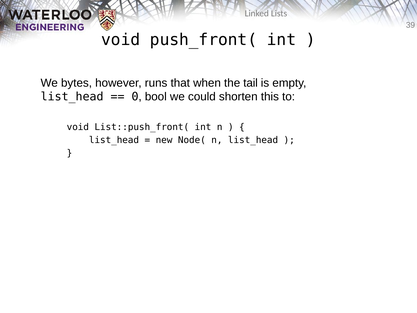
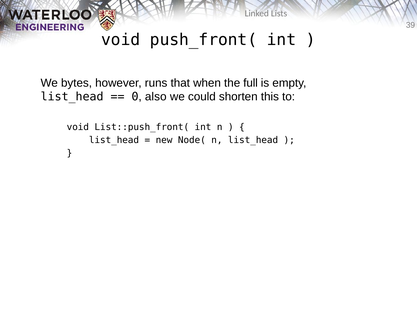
tail: tail -> full
bool: bool -> also
